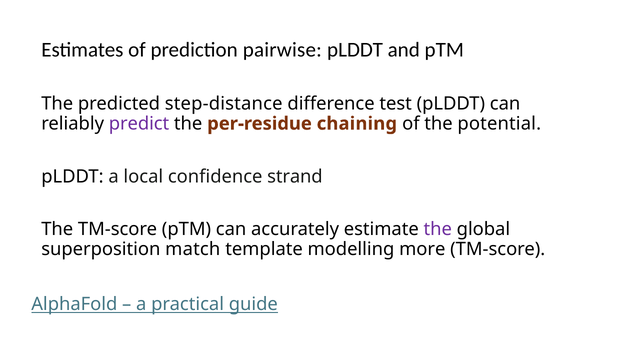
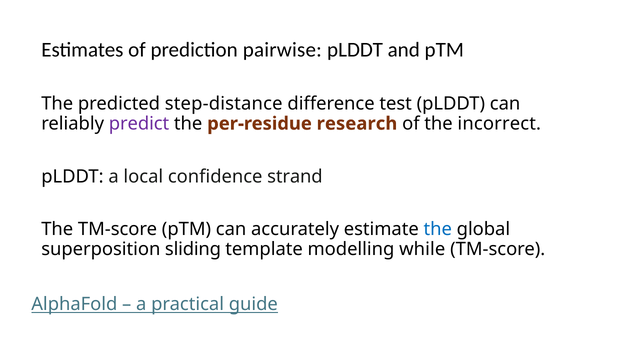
chaining: chaining -> research
potential: potential -> incorrect
the at (438, 229) colour: purple -> blue
match: match -> sliding
more: more -> while
